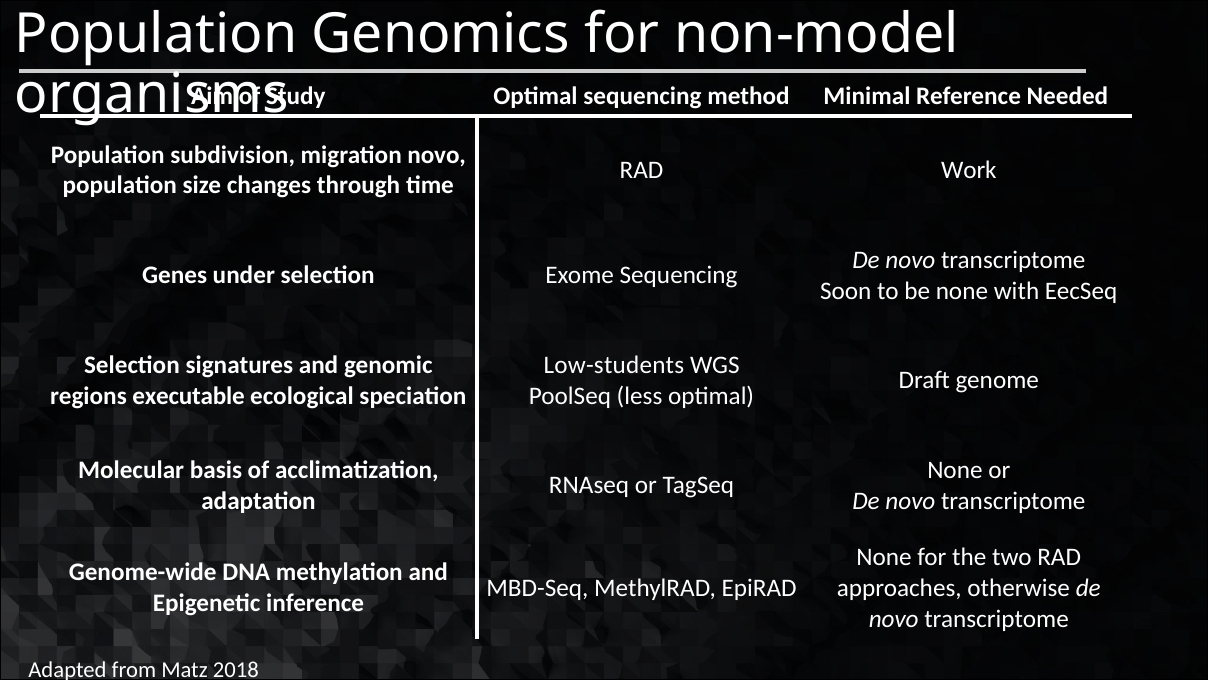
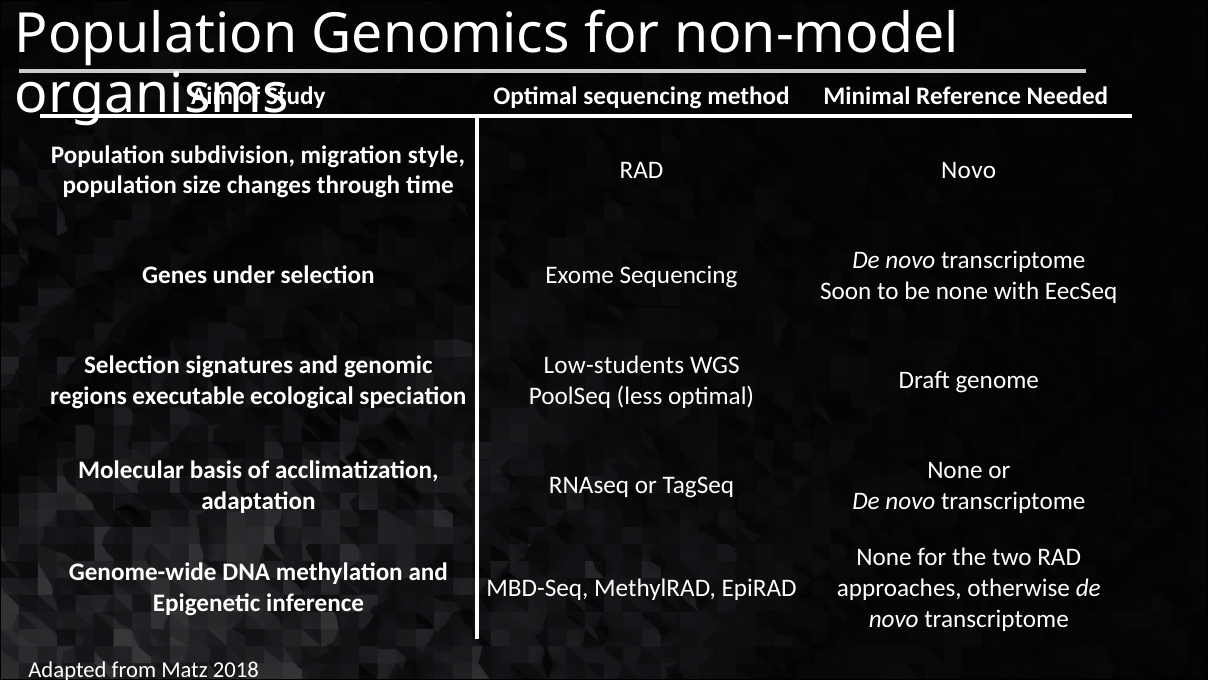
migration novo: novo -> style
RAD Work: Work -> Novo
